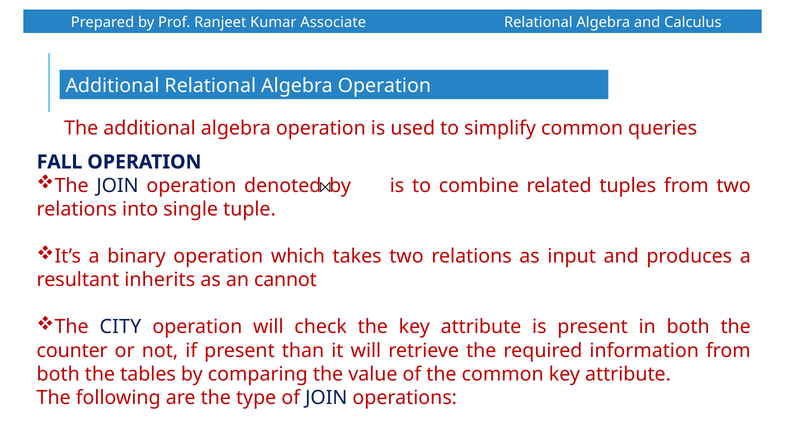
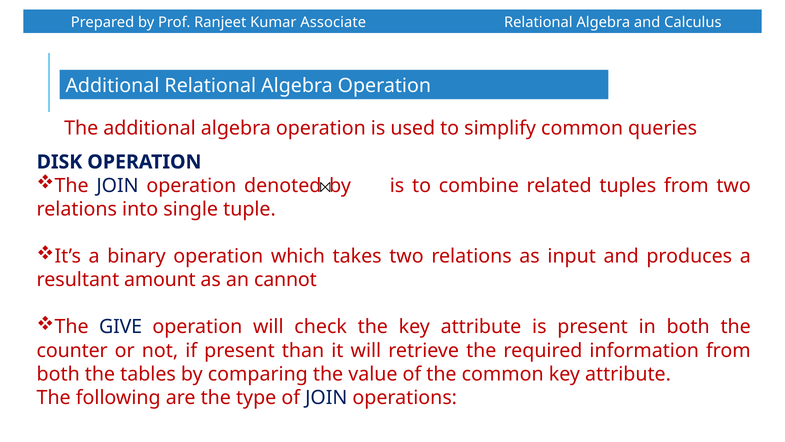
FALL: FALL -> DISK
inherits: inherits -> amount
CITY: CITY -> GIVE
